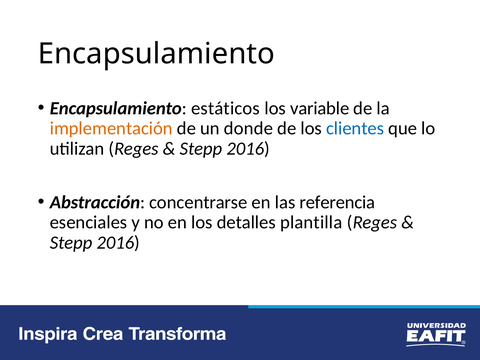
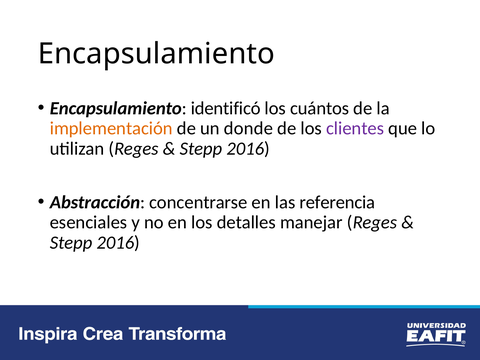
estáticos: estáticos -> identificó
variable: variable -> cuántos
clientes colour: blue -> purple
plantilla: plantilla -> manejar
